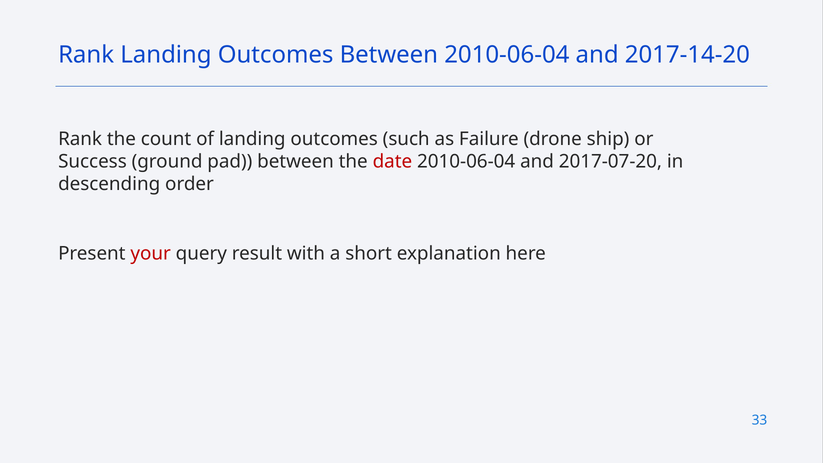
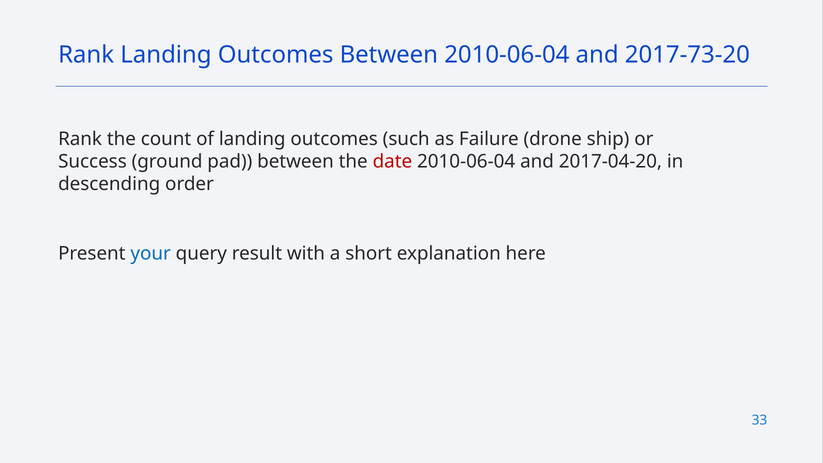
2017-14-20: 2017-14-20 -> 2017-73-20
2017-07-20: 2017-07-20 -> 2017-04-20
your colour: red -> blue
